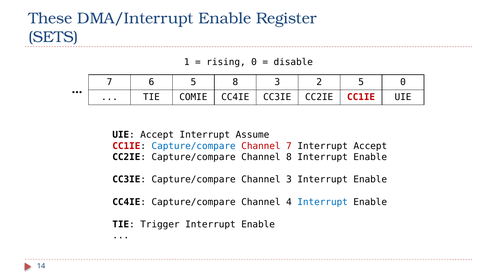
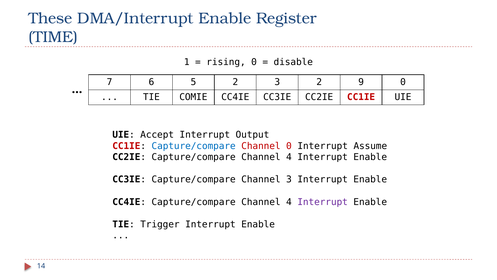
SETS: SETS -> TIME
5 8: 8 -> 2
2 5: 5 -> 9
Assume: Assume -> Output
Channel 7: 7 -> 0
Interrupt Accept: Accept -> Assume
CC2IE Capture/compare Channel 8: 8 -> 4
Interrupt at (323, 202) colour: blue -> purple
